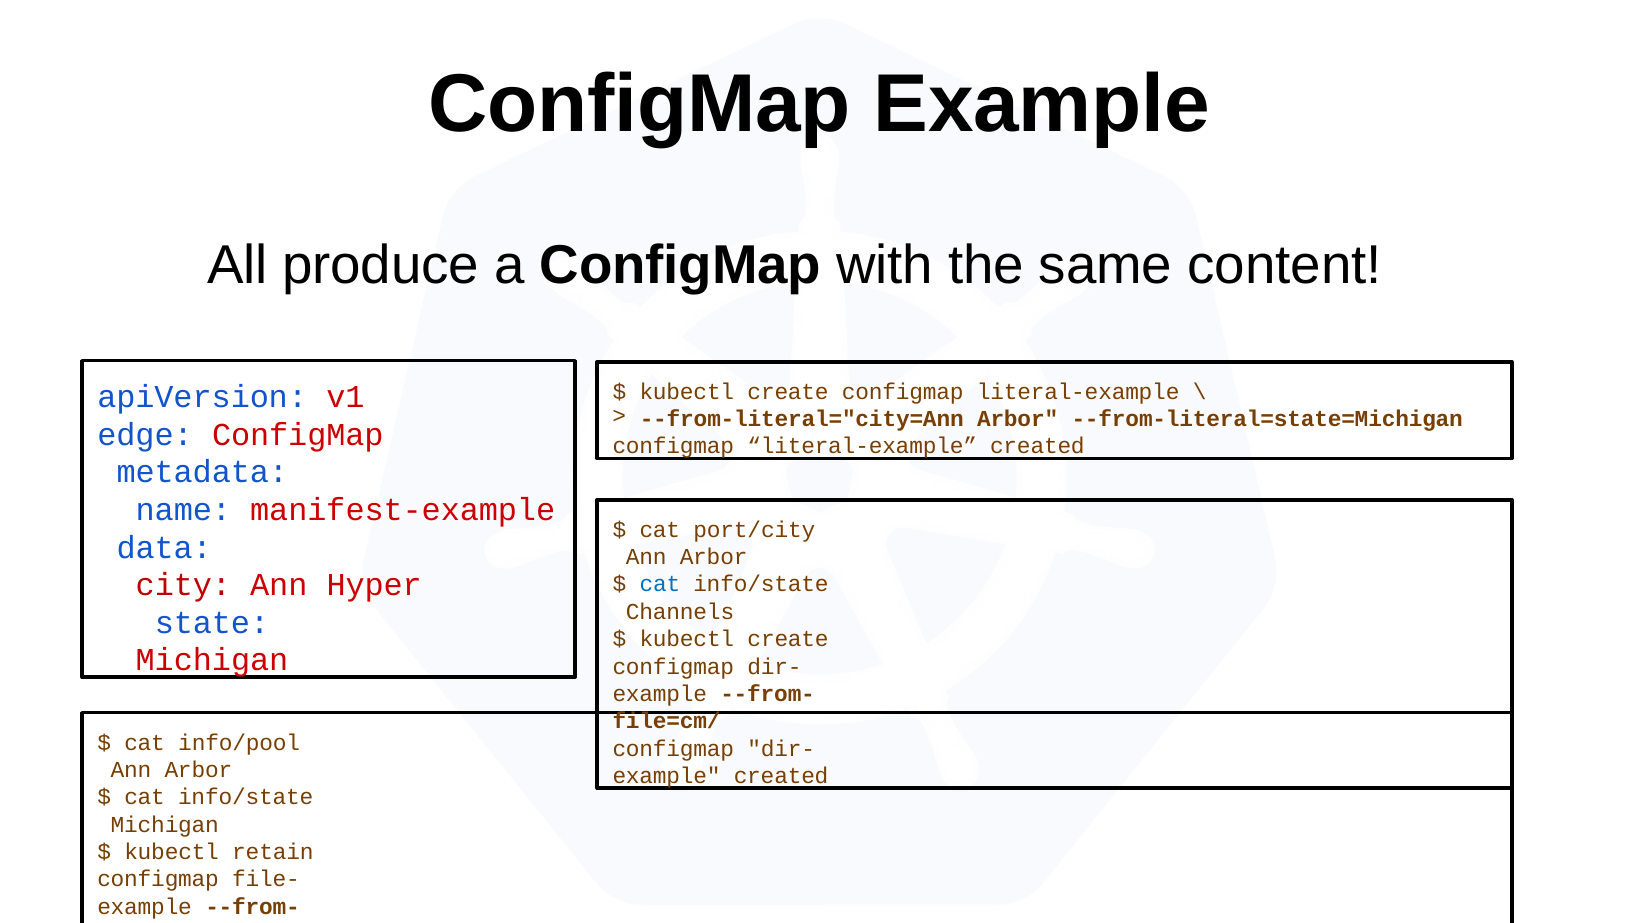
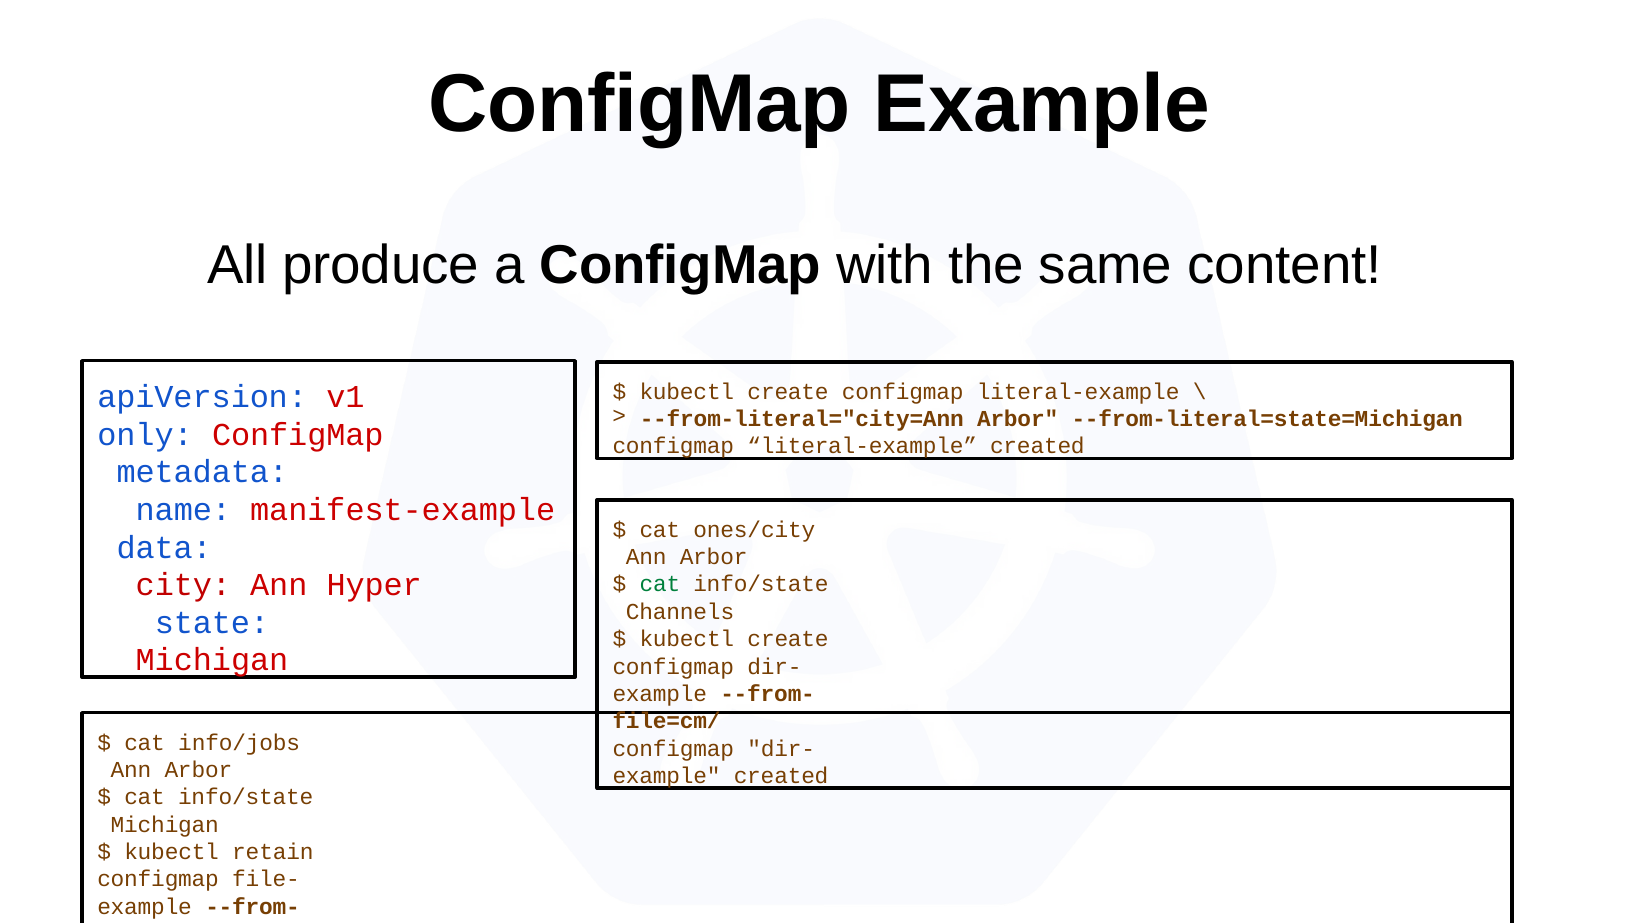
edge: edge -> only
port/city: port/city -> ones/city
cat at (660, 584) colour: blue -> green
info/pool: info/pool -> info/jobs
